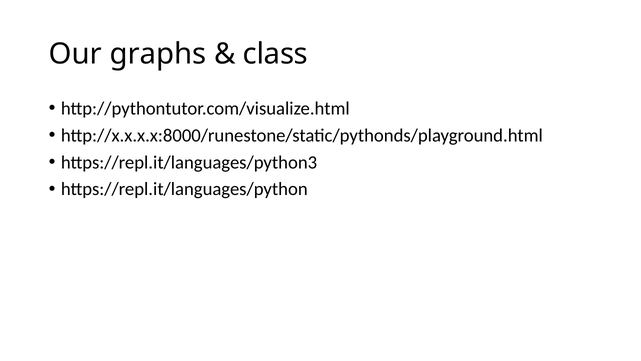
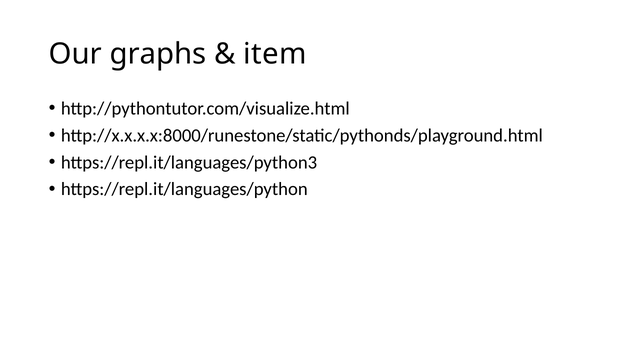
class: class -> item
